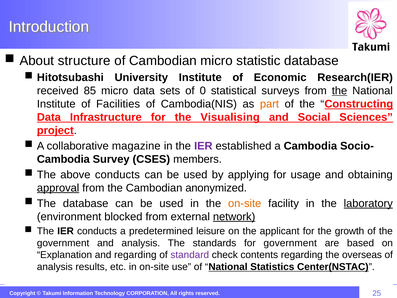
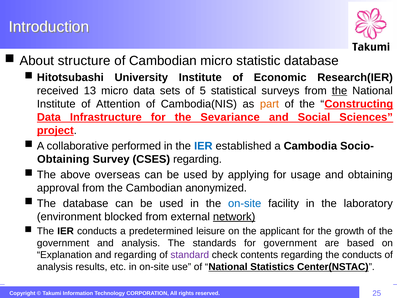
85: 85 -> 13
0: 0 -> 5
Facilities: Facilities -> Attention
Visualising: Visualising -> Sevariance
magazine: magazine -> performed
IER at (203, 146) colour: purple -> blue
Cambodia at (63, 159): Cambodia -> Obtaining
CSES members: members -> regarding
above conducts: conducts -> overseas
approval underline: present -> none
on-site at (245, 203) colour: orange -> blue
laboratory underline: present -> none
the overseas: overseas -> conducts
